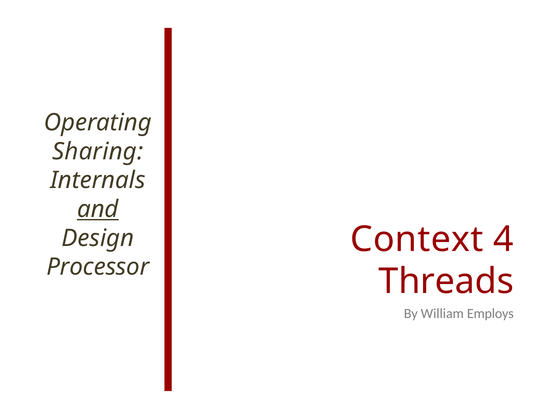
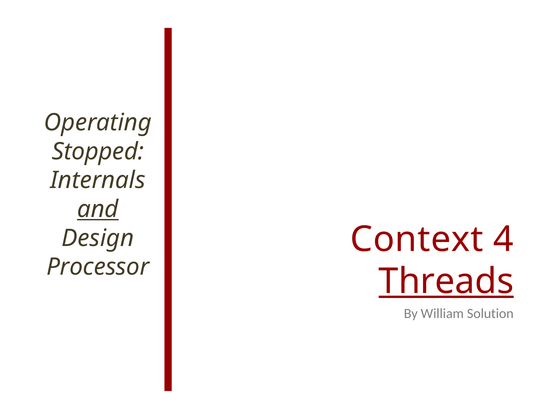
Sharing: Sharing -> Stopped
Threads underline: none -> present
Employs: Employs -> Solution
